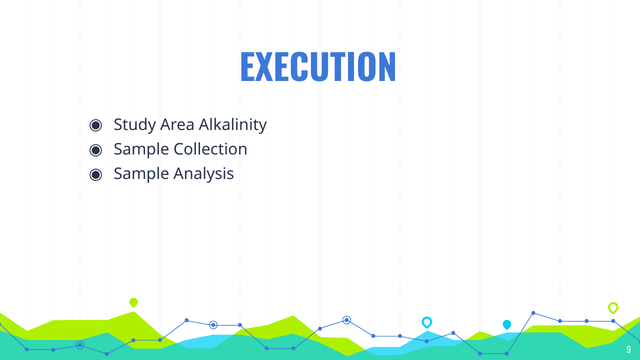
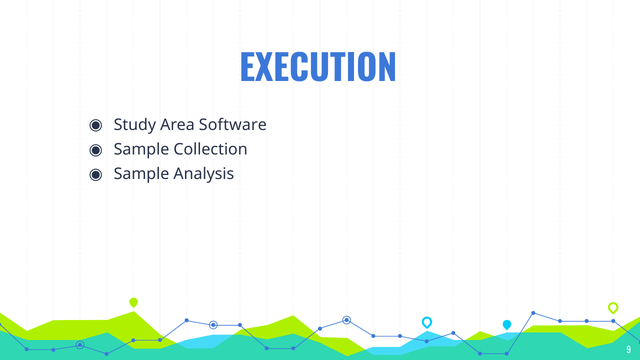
Alkalinity: Alkalinity -> Software
